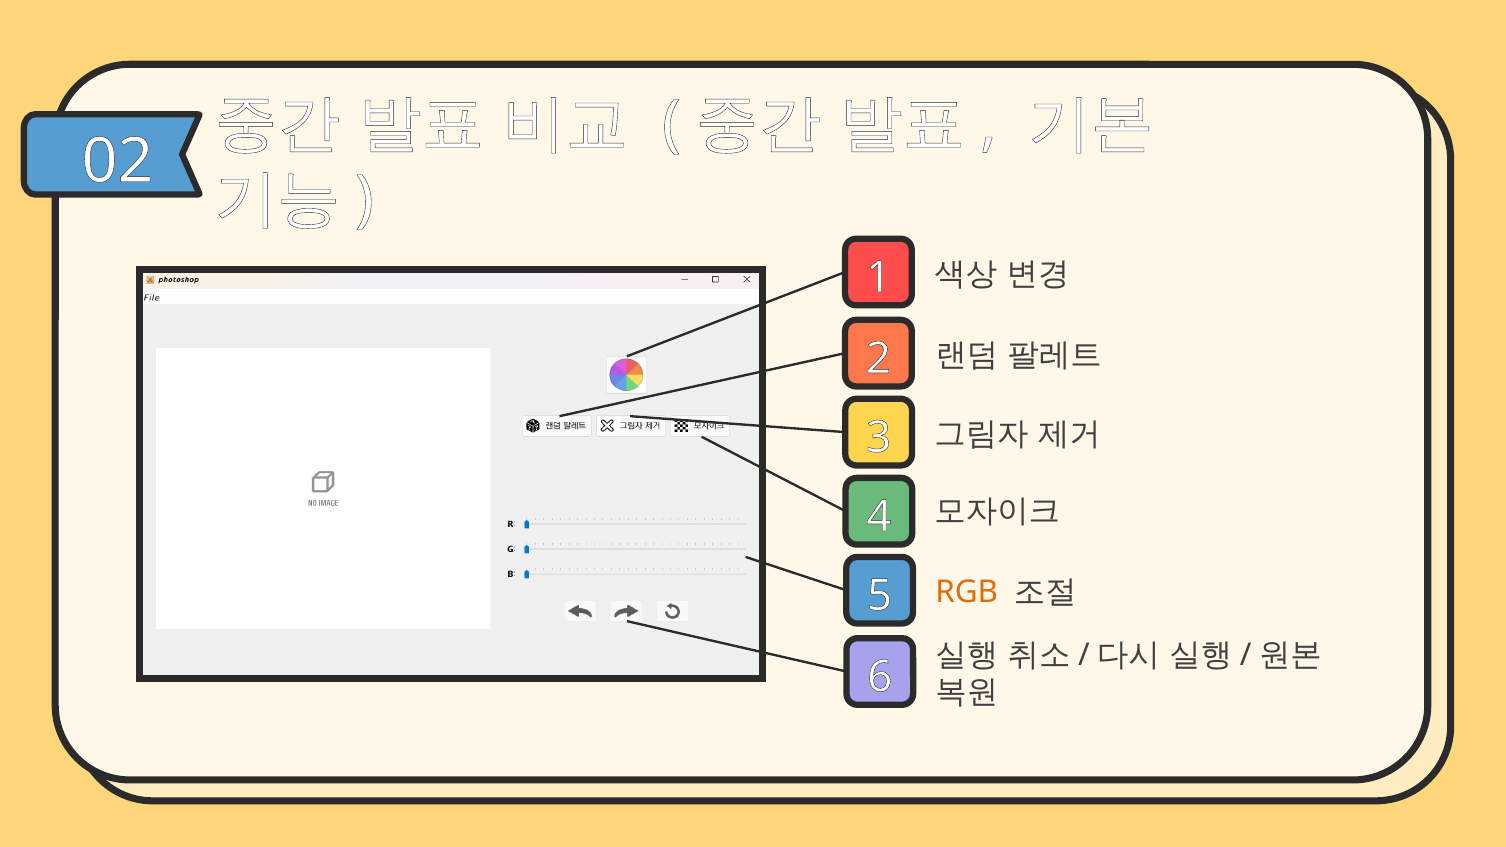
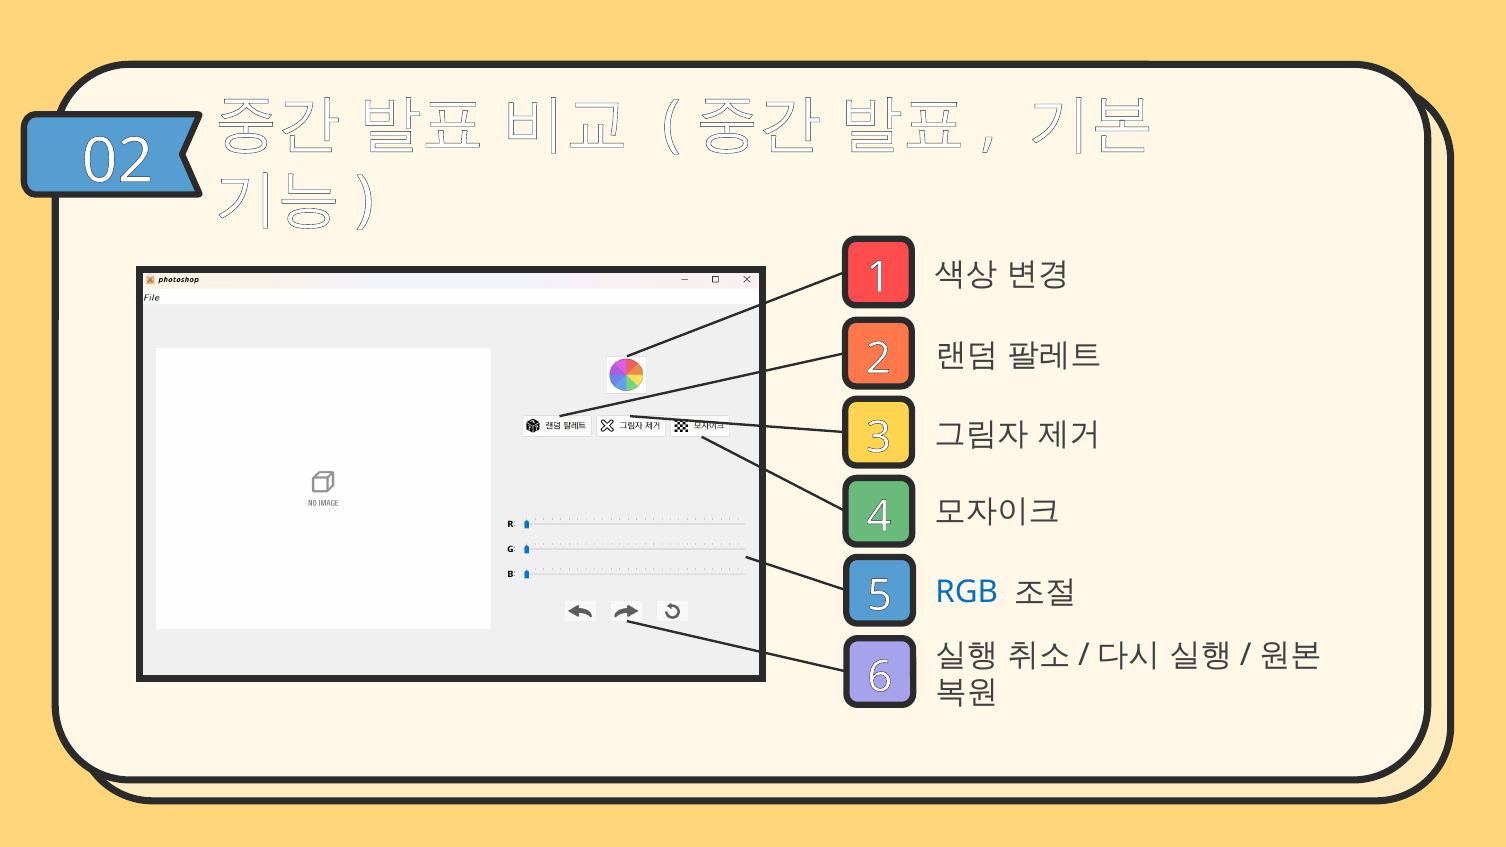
RGB colour: orange -> blue
